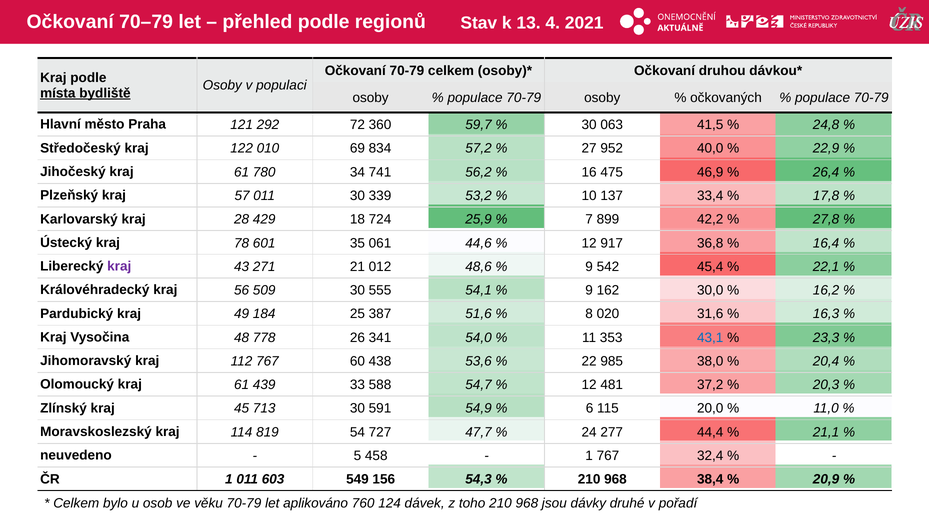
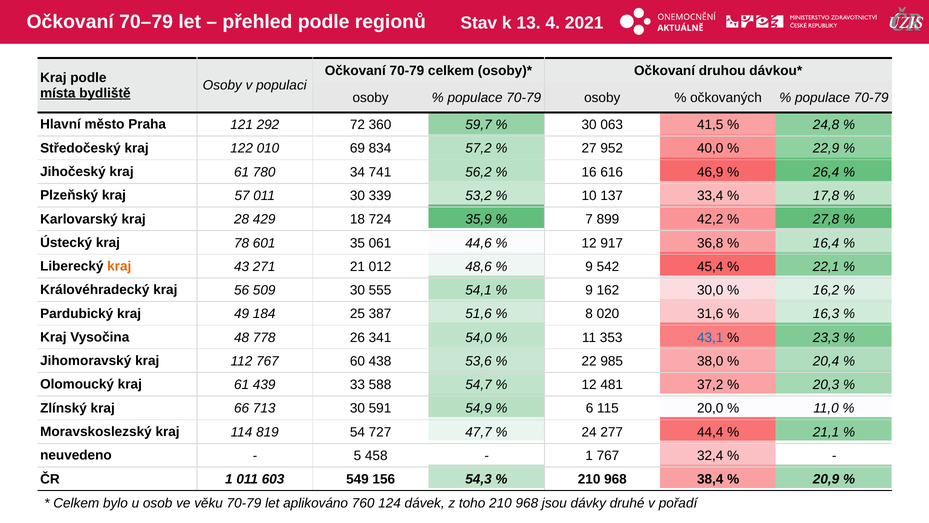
475: 475 -> 616
25,9: 25,9 -> 35,9
kraj at (119, 266) colour: purple -> orange
45: 45 -> 66
